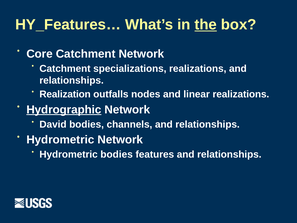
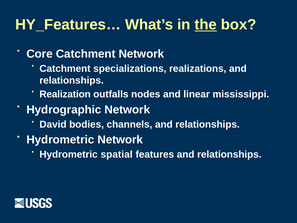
linear realizations: realizations -> mississippi
Hydrographic underline: present -> none
Hydrometric bodies: bodies -> spatial
